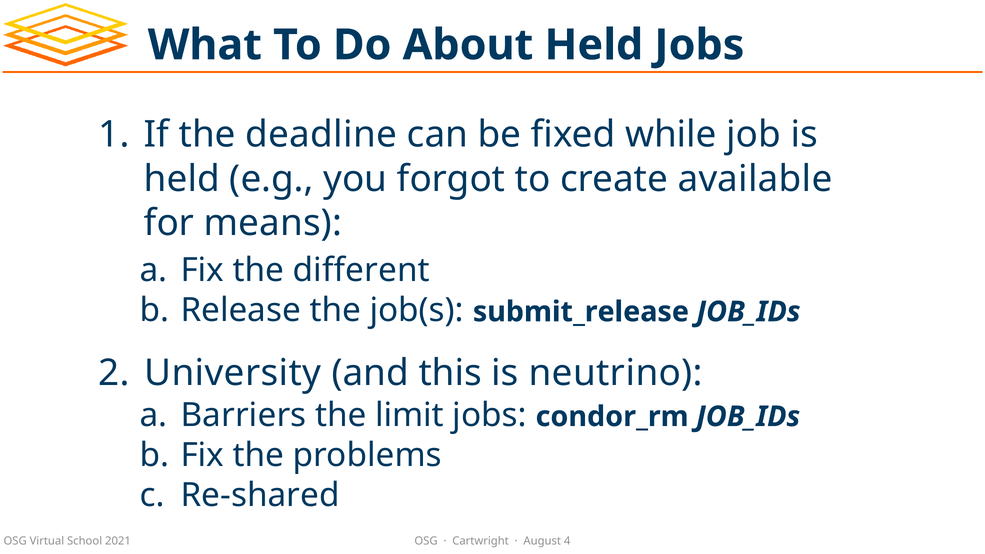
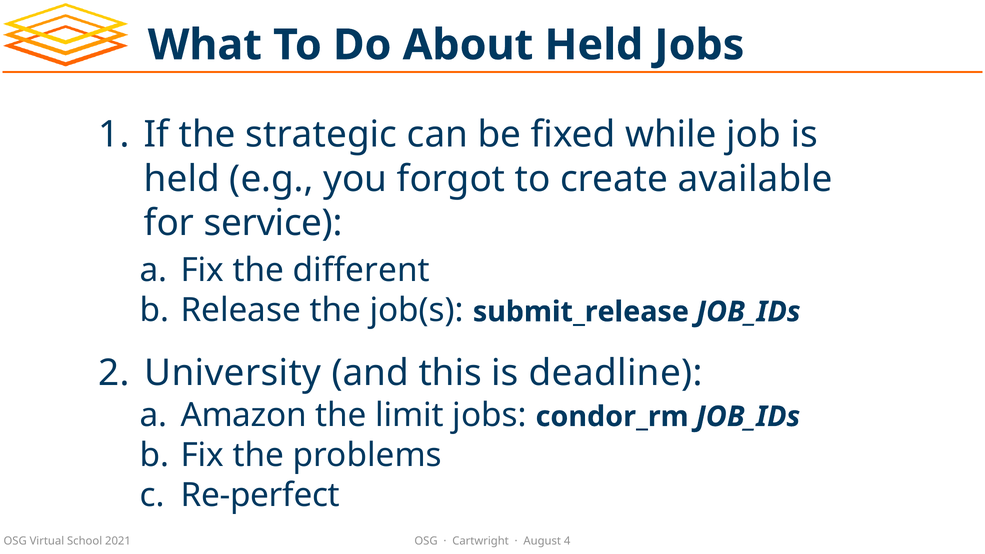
deadline: deadline -> strategic
means: means -> service
neutrino: neutrino -> deadline
Barriers: Barriers -> Amazon
Re-shared: Re-shared -> Re-perfect
